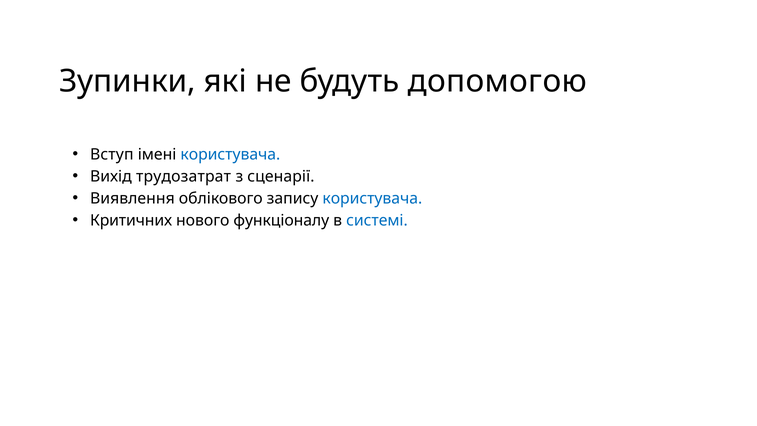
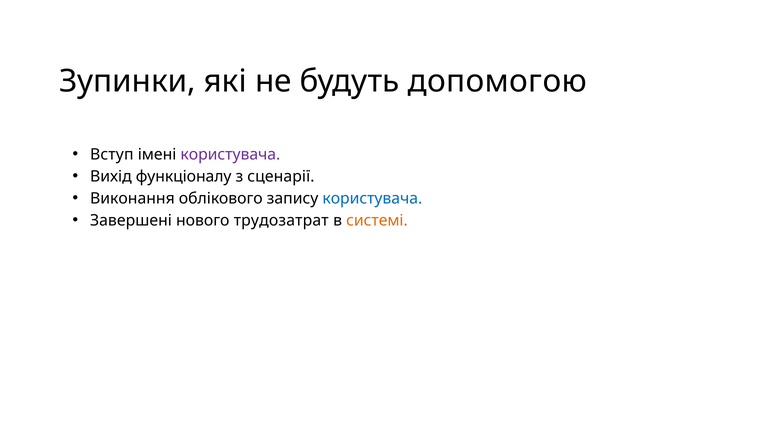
користувача at (230, 154) colour: blue -> purple
трудозатрат: трудозатрат -> функціоналу
Виявлення: Виявлення -> Виконання
Критичних: Критичних -> Завершені
функціоналу: функціоналу -> трудозатрат
системі colour: blue -> orange
